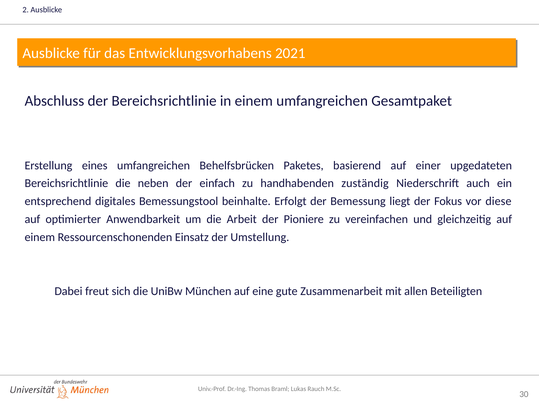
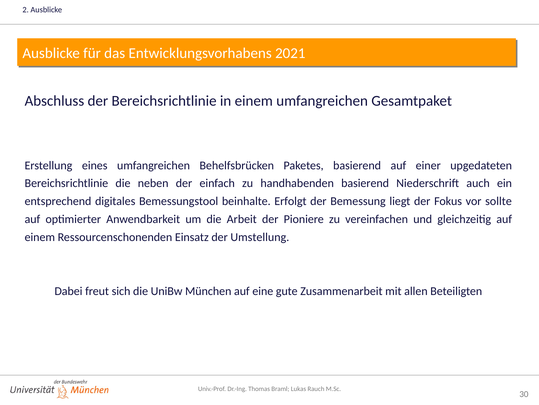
handhabenden zuständig: zuständig -> basierend
diese: diese -> sollte
